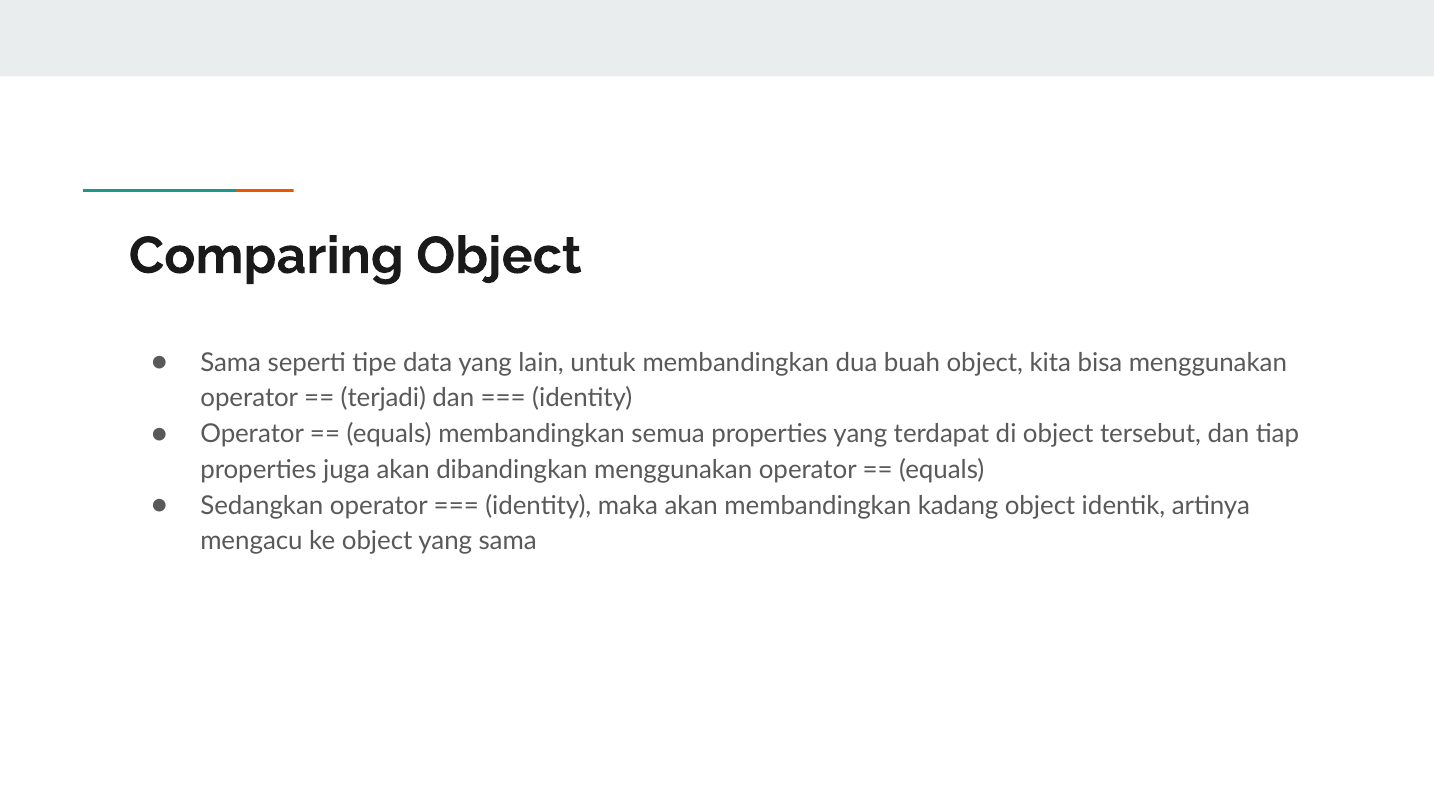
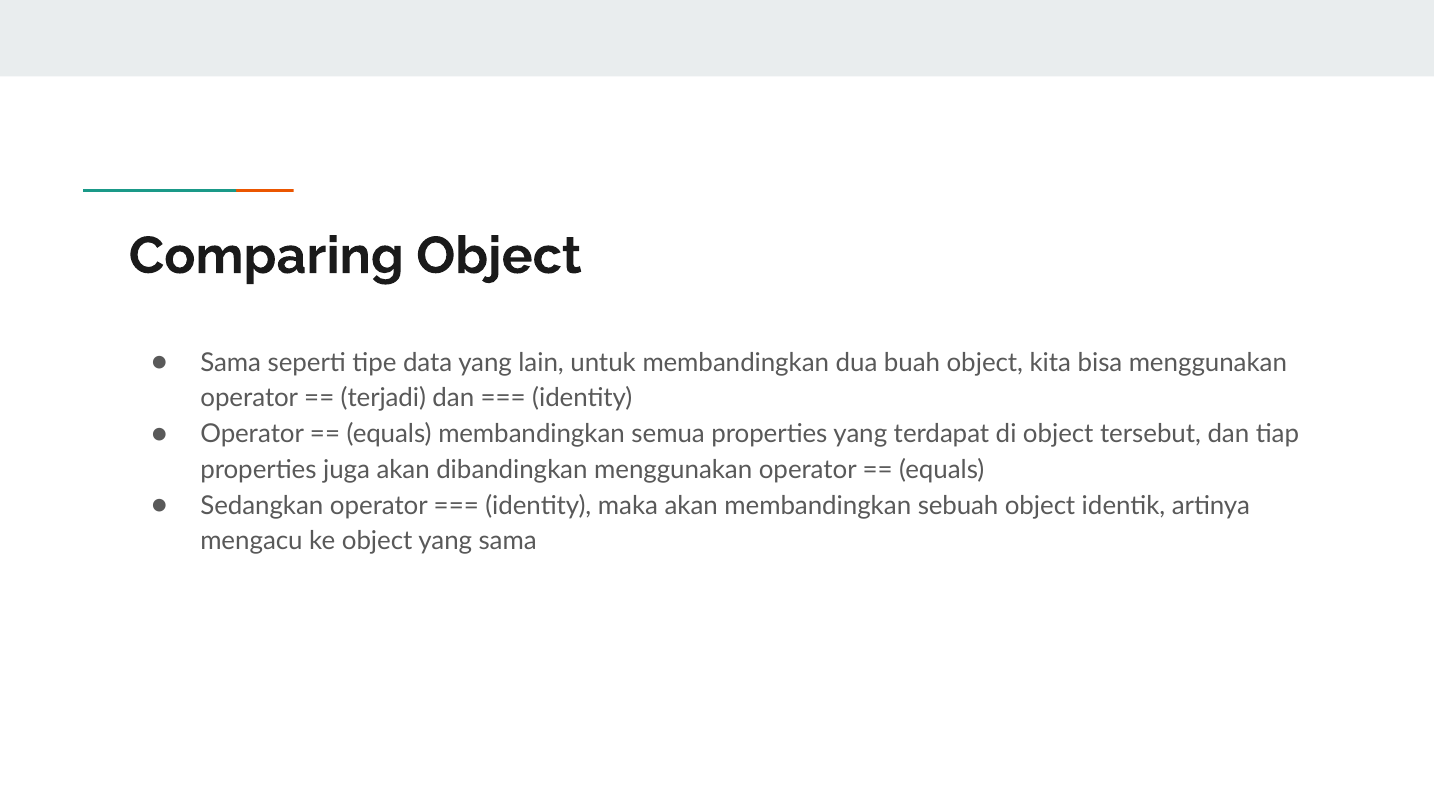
kadang: kadang -> sebuah
